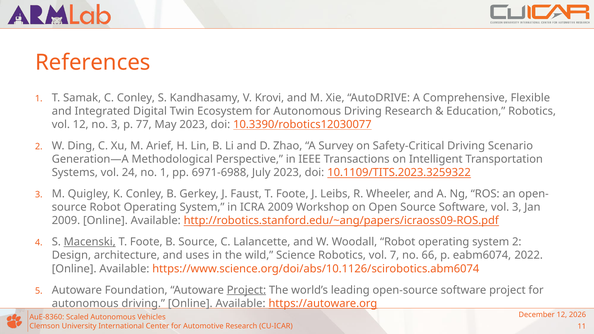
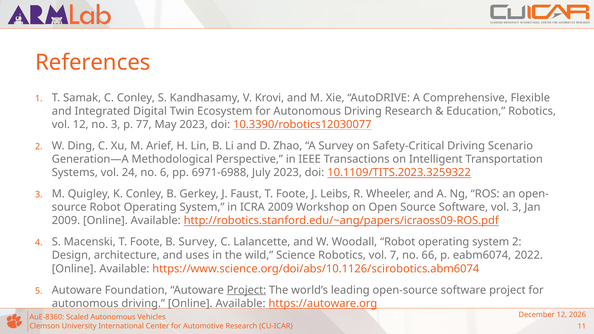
no 1: 1 -> 6
Macenski underline: present -> none
B Source: Source -> Survey
